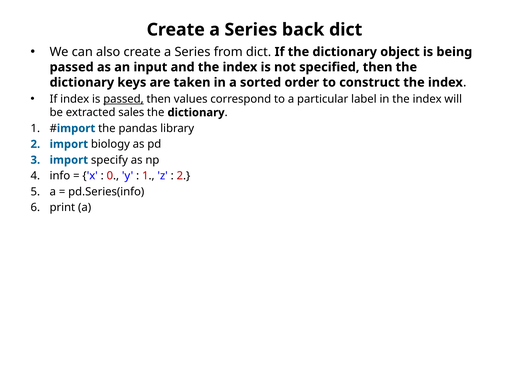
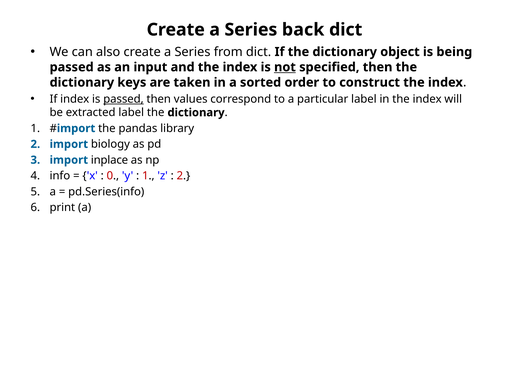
not underline: none -> present
extracted sales: sales -> label
specify: specify -> inplace
